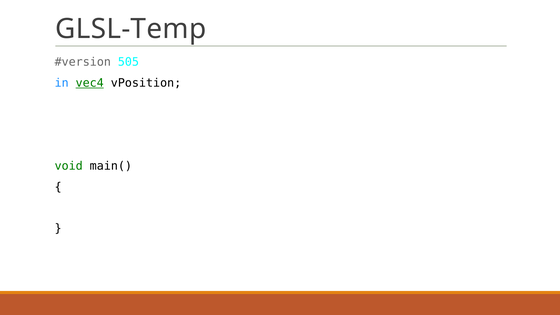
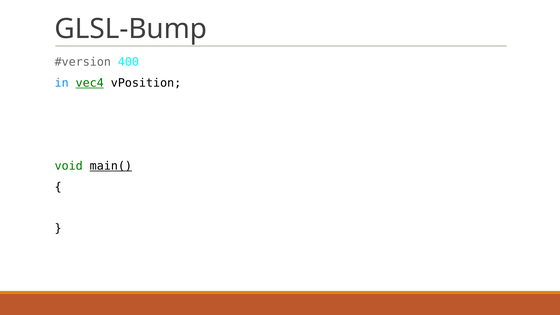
GLSL-Temp: GLSL-Temp -> GLSL-Bump
505: 505 -> 400
main( underline: none -> present
